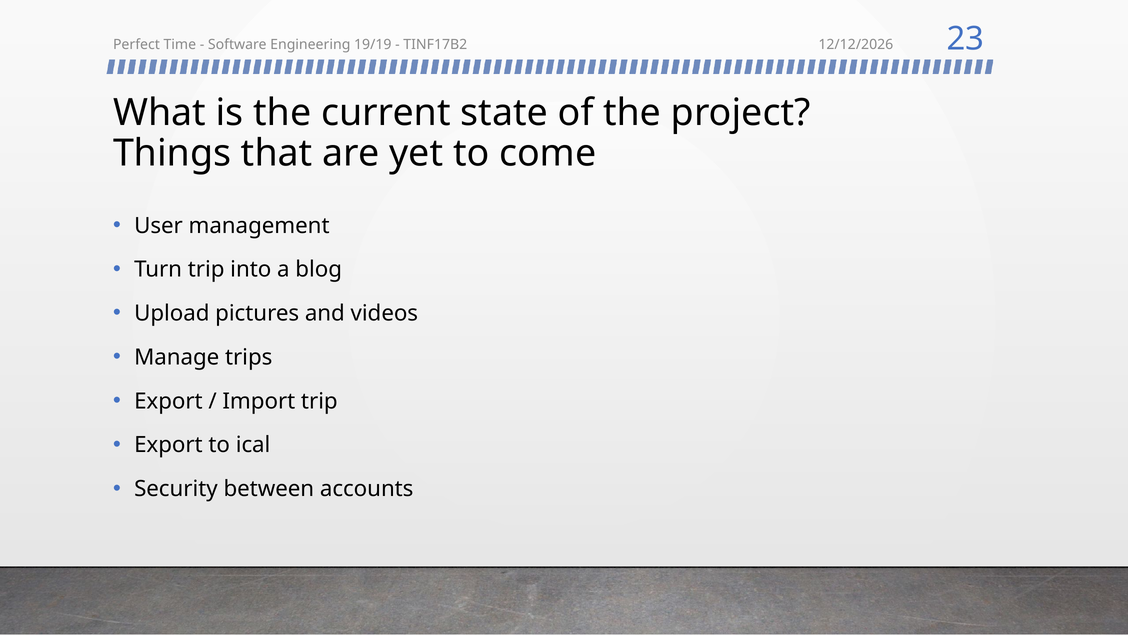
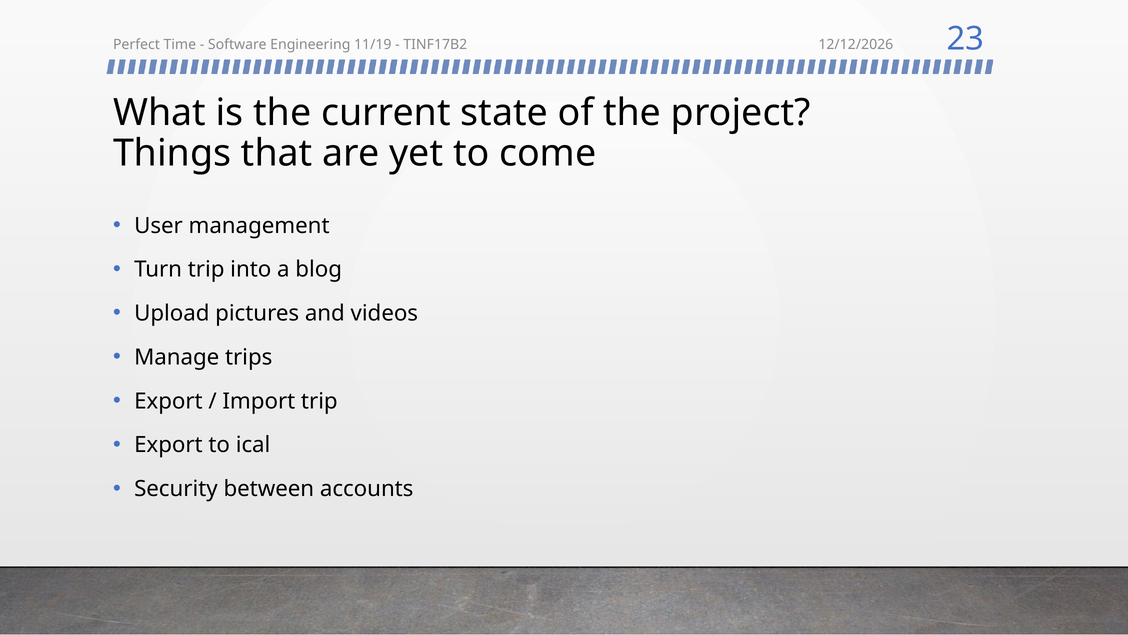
19/19: 19/19 -> 11/19
